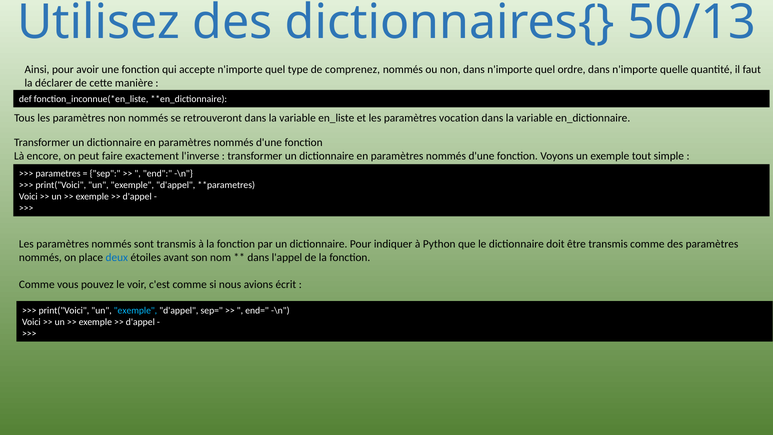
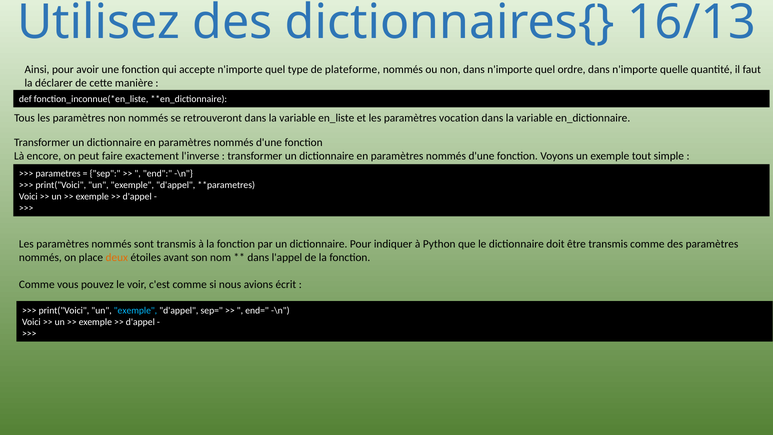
50/13: 50/13 -> 16/13
comprenez: comprenez -> plateforme
deux colour: blue -> orange
